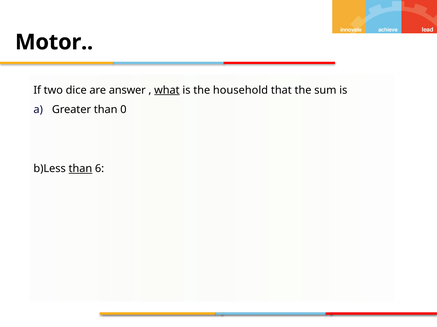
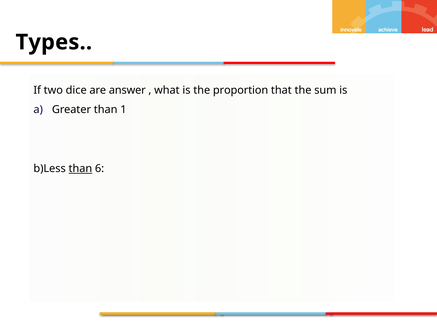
Motor: Motor -> Types
what underline: present -> none
household: household -> proportion
0: 0 -> 1
